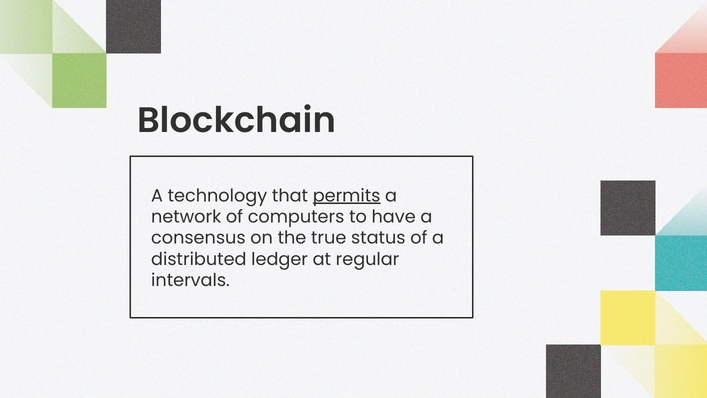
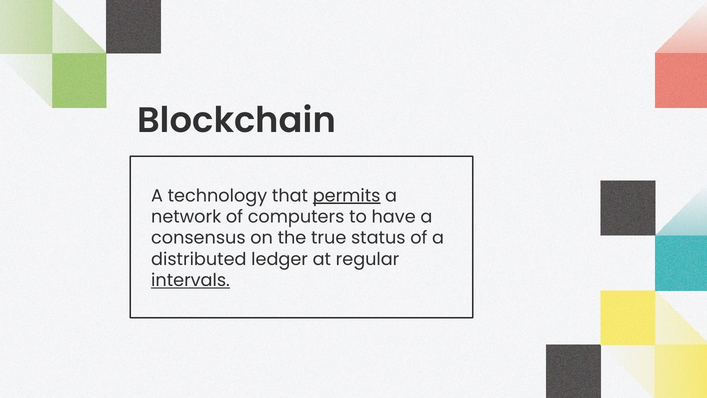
intervals underline: none -> present
